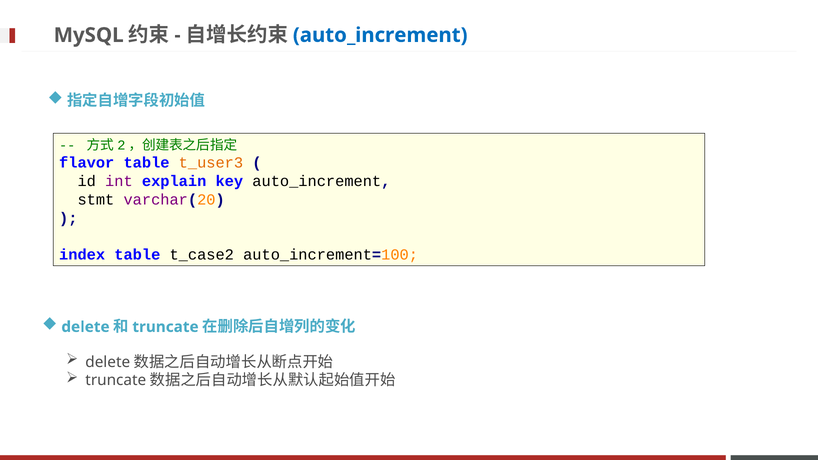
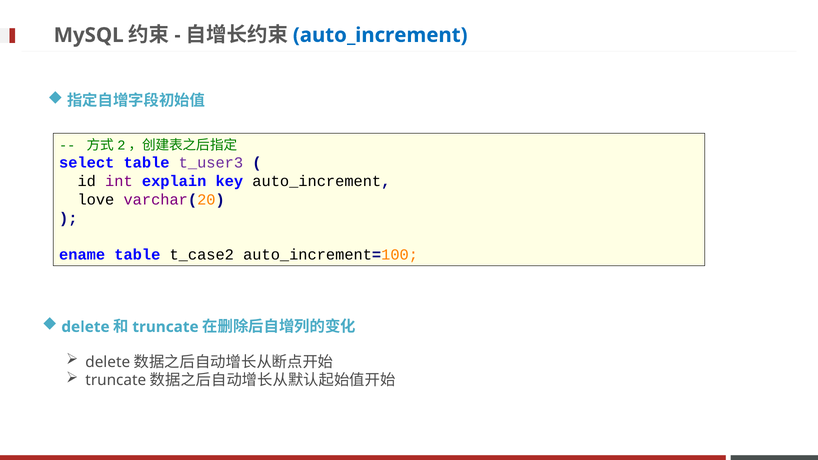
flavor: flavor -> select
t_user3 colour: orange -> purple
stmt: stmt -> love
index: index -> ename
